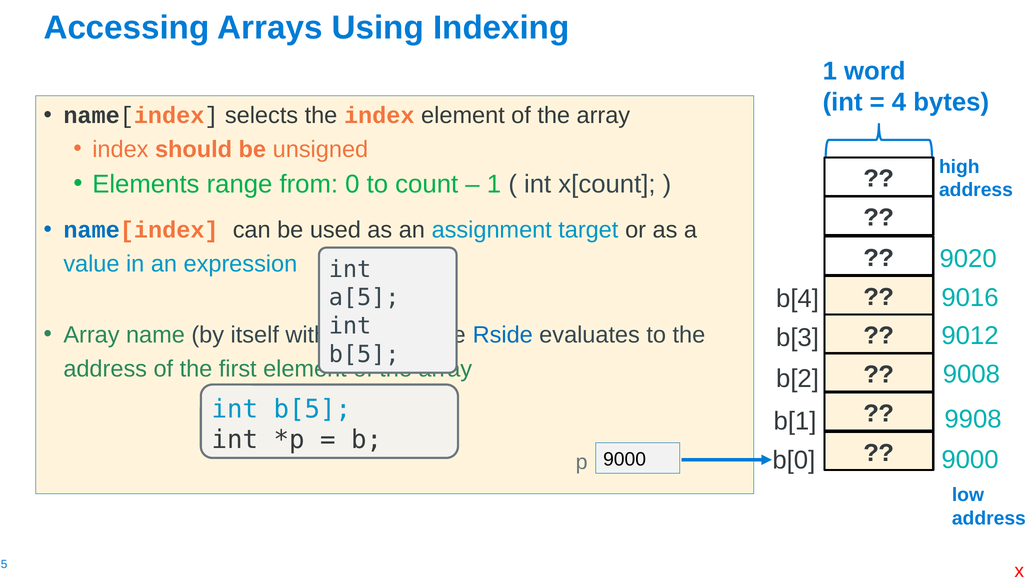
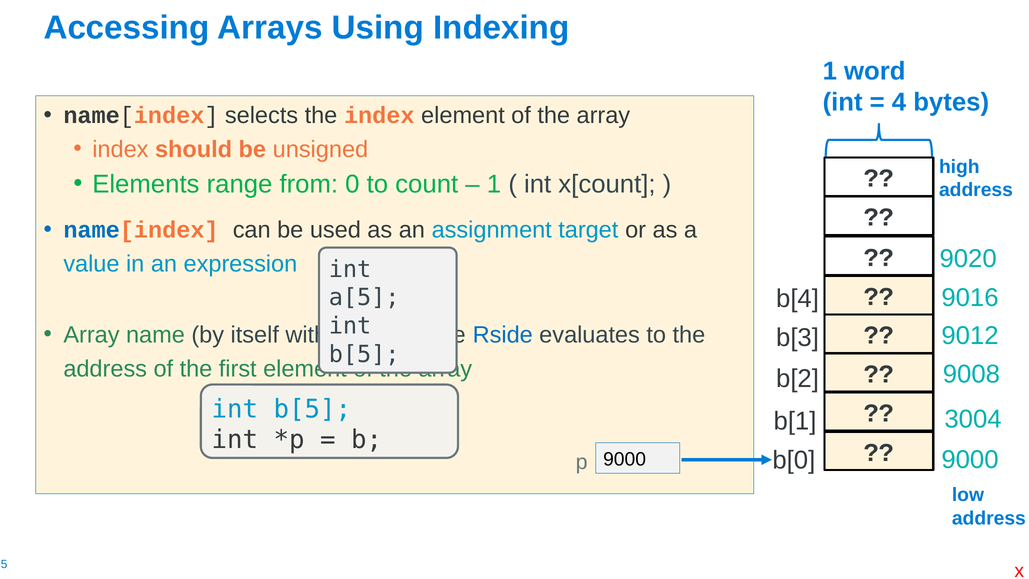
9908: 9908 -> 3004
